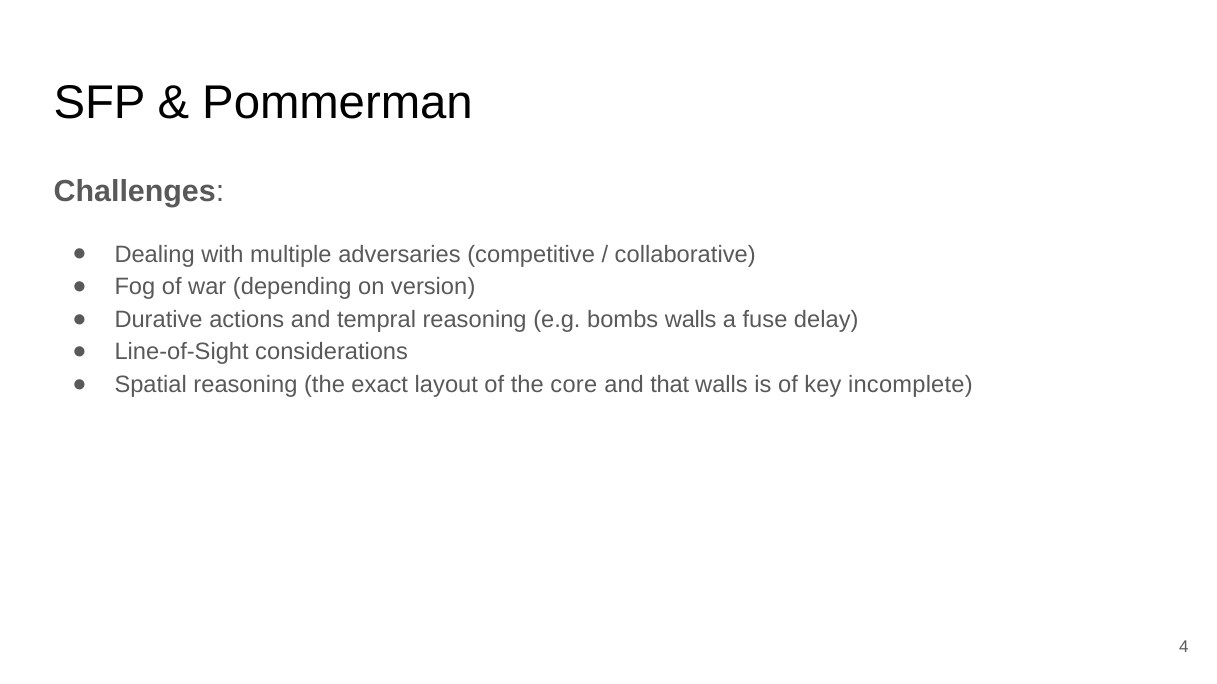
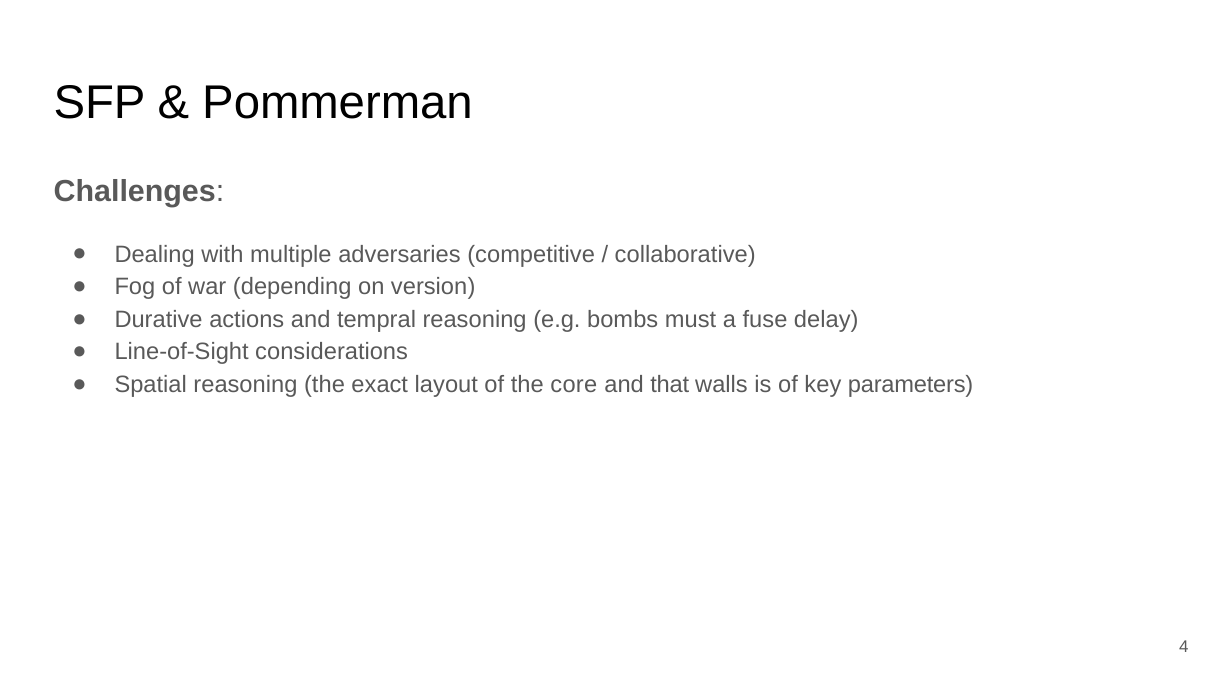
bombs walls: walls -> must
incomplete: incomplete -> parameters
